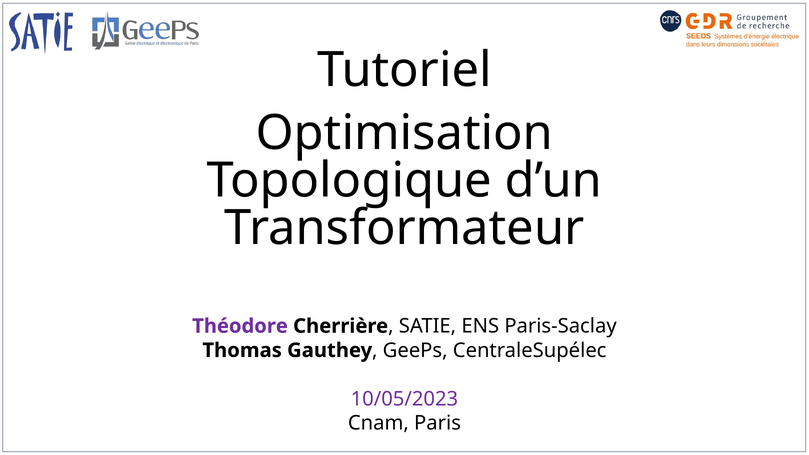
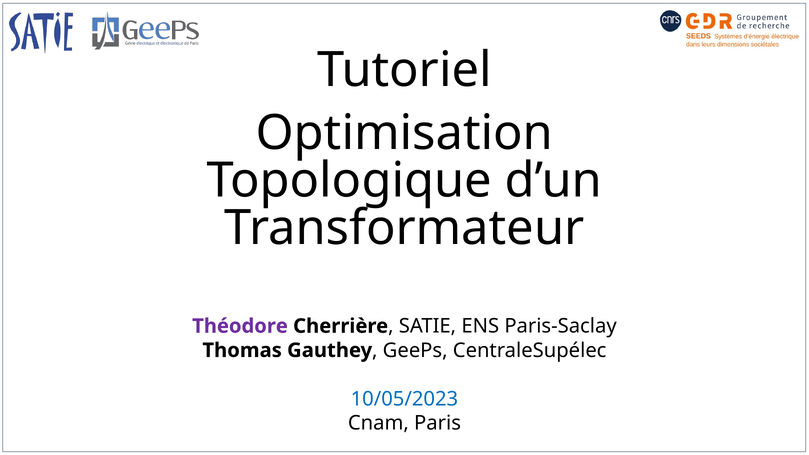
10/05/2023 colour: purple -> blue
